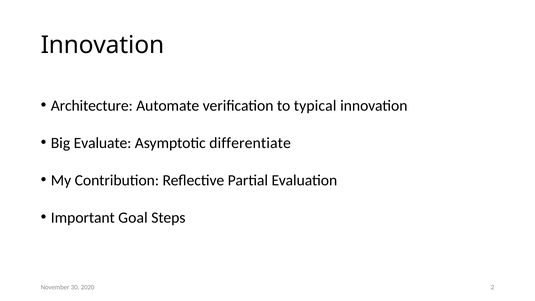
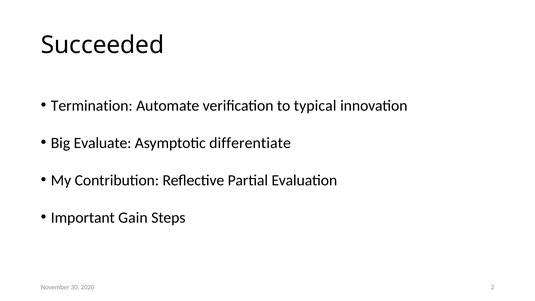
Innovation at (103, 45): Innovation -> Succeeded
Architecture: Architecture -> Termination
Goal: Goal -> Gain
